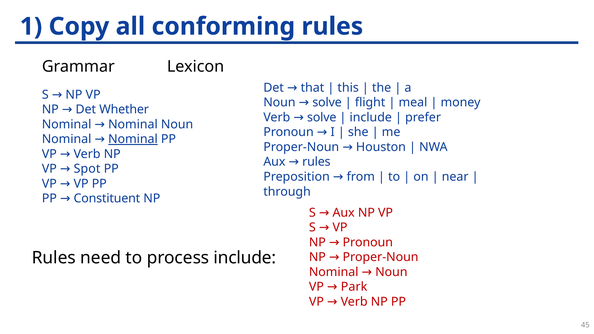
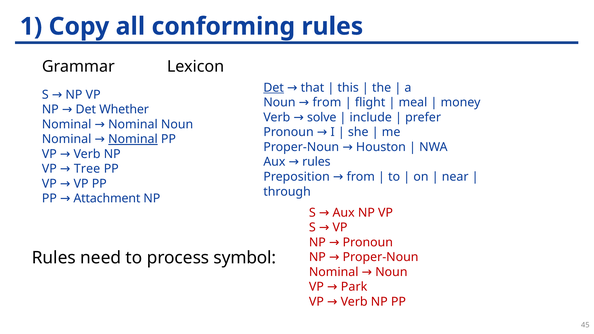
Det at (274, 88) underline: none -> present
Noun solve: solve -> from
Spot: Spot -> Tree
Constituent: Constituent -> Attachment
process include: include -> symbol
